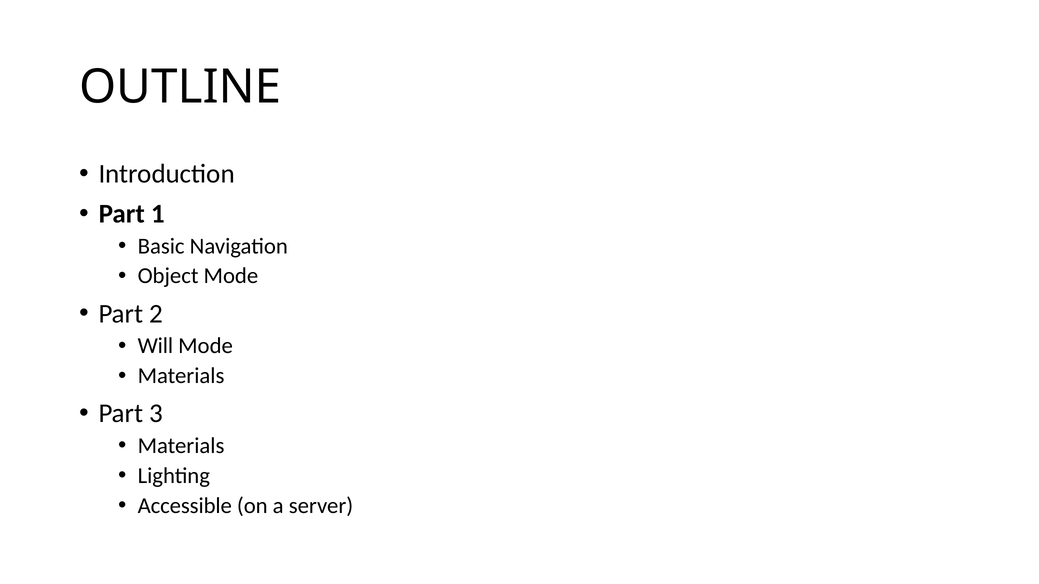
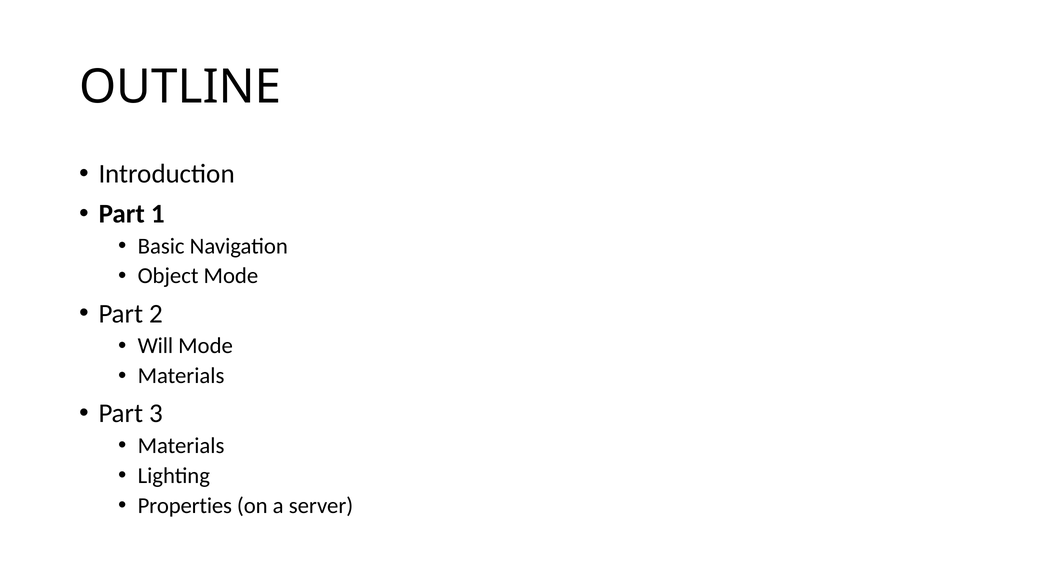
Accessible: Accessible -> Properties
